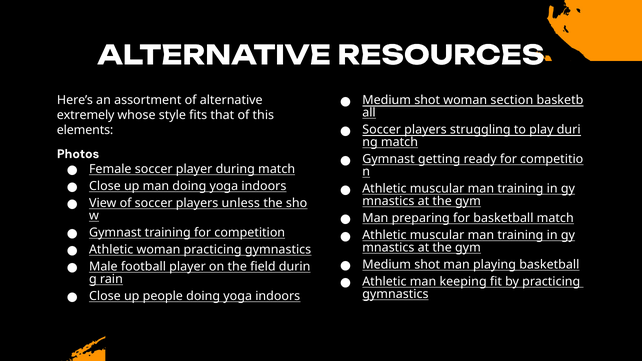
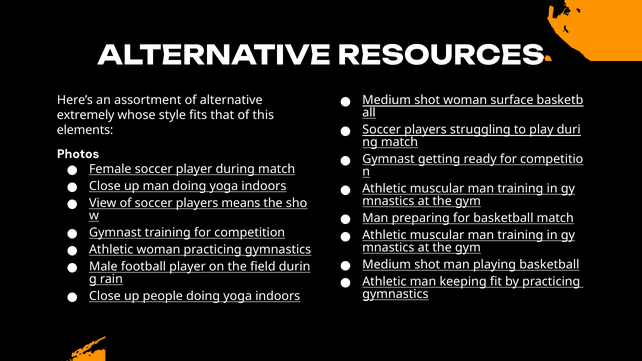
section: section -> surface
unless: unless -> means
